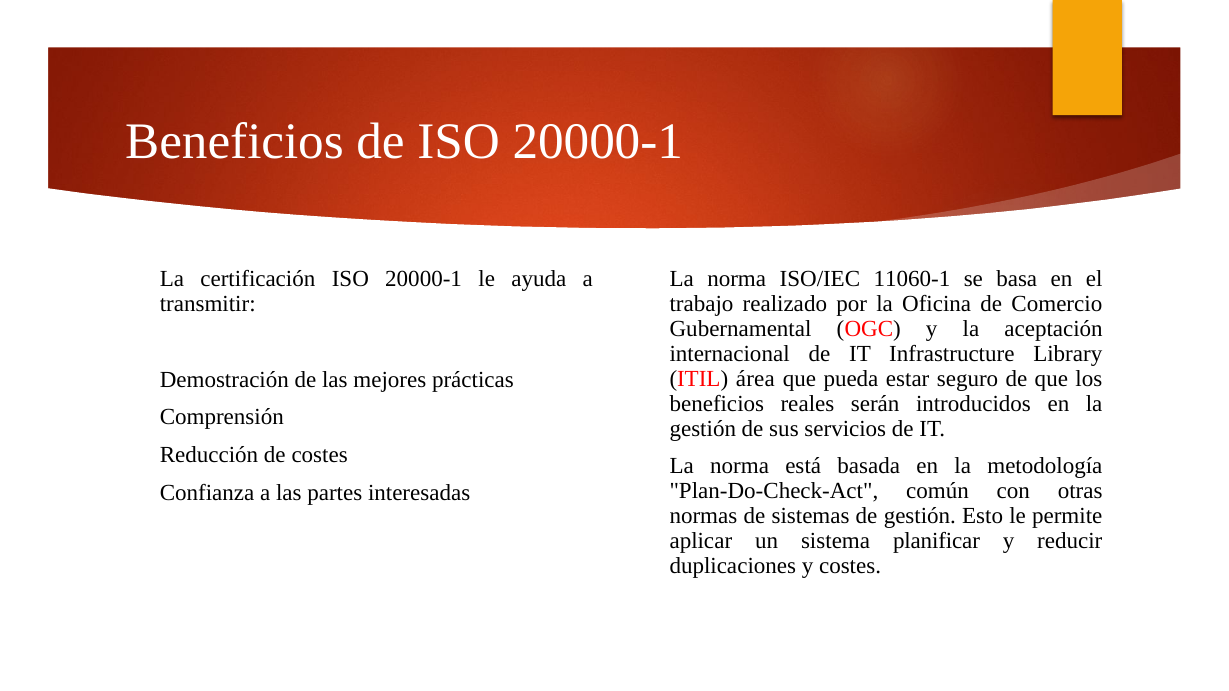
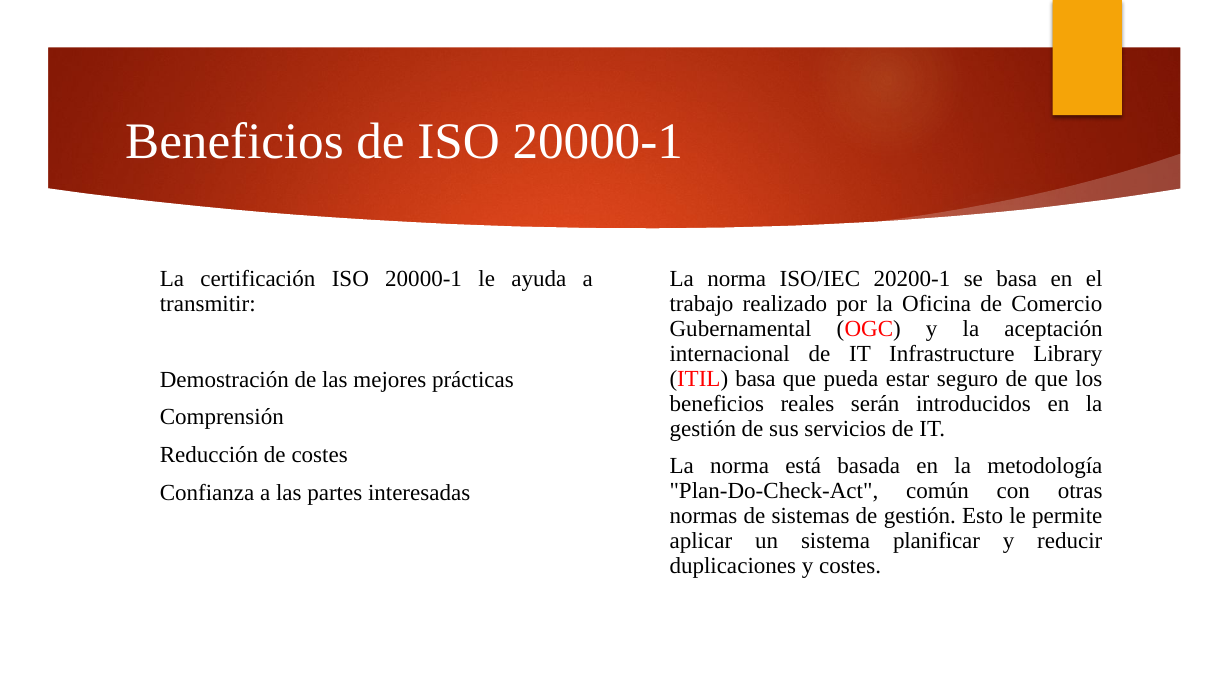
11060-1: 11060-1 -> 20200-1
ITIL área: área -> basa
